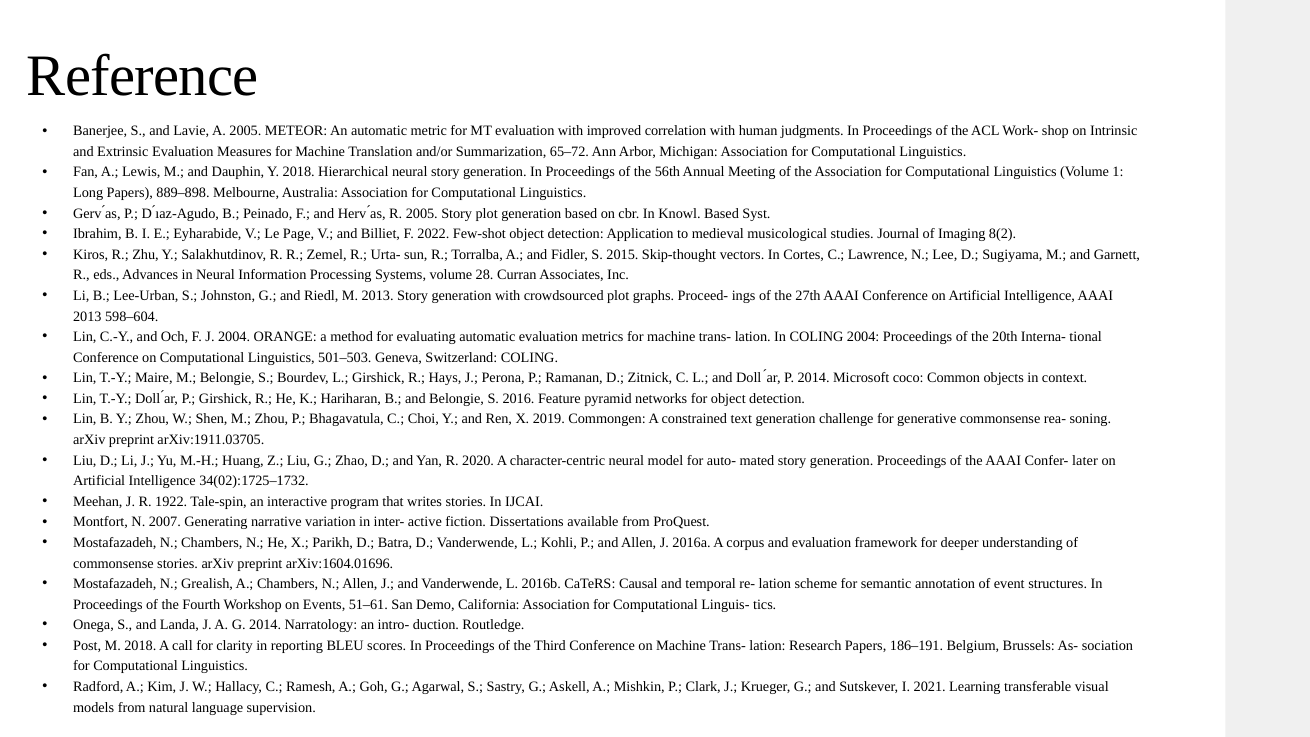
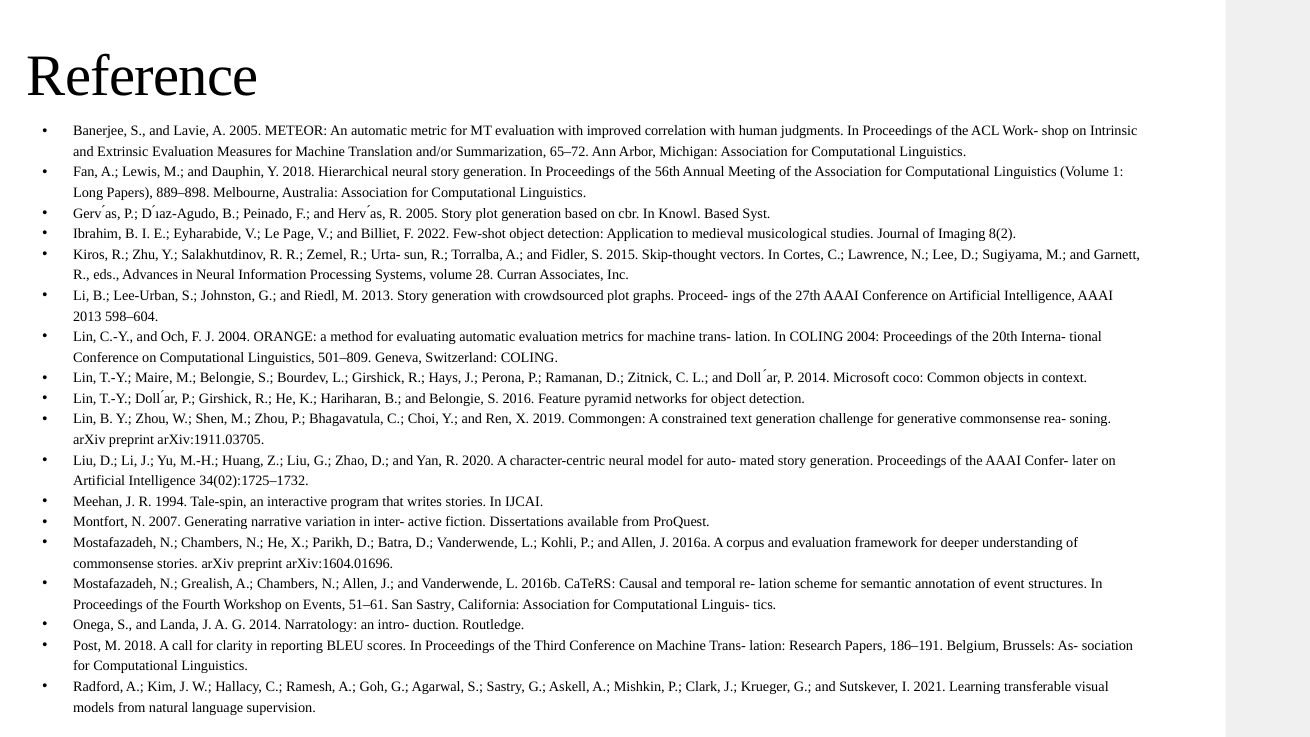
501–503: 501–503 -> 501–809
1922: 1922 -> 1994
San Demo: Demo -> Sastry
